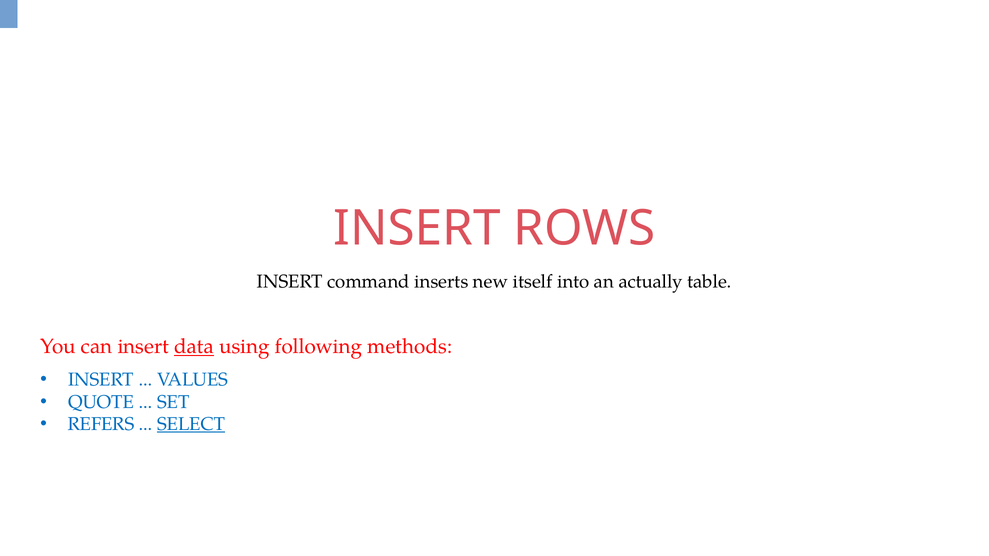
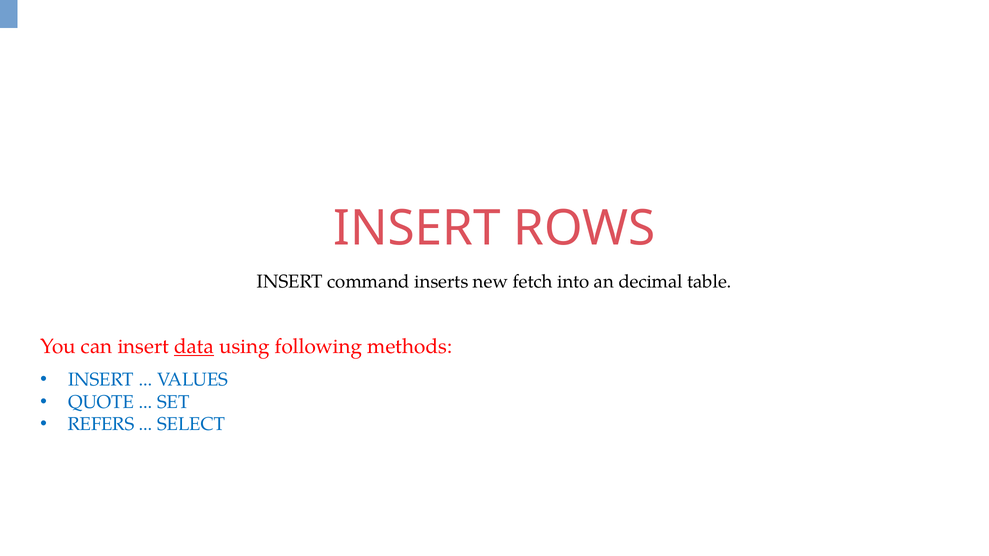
itself: itself -> fetch
actually: actually -> decimal
SELECT underline: present -> none
